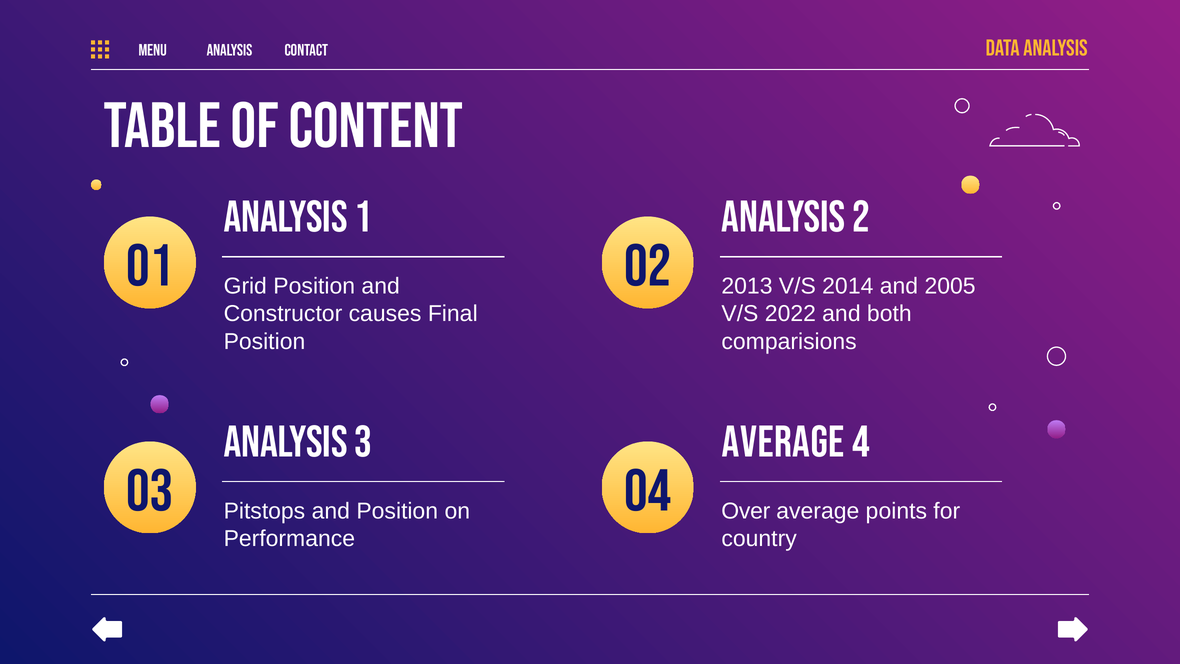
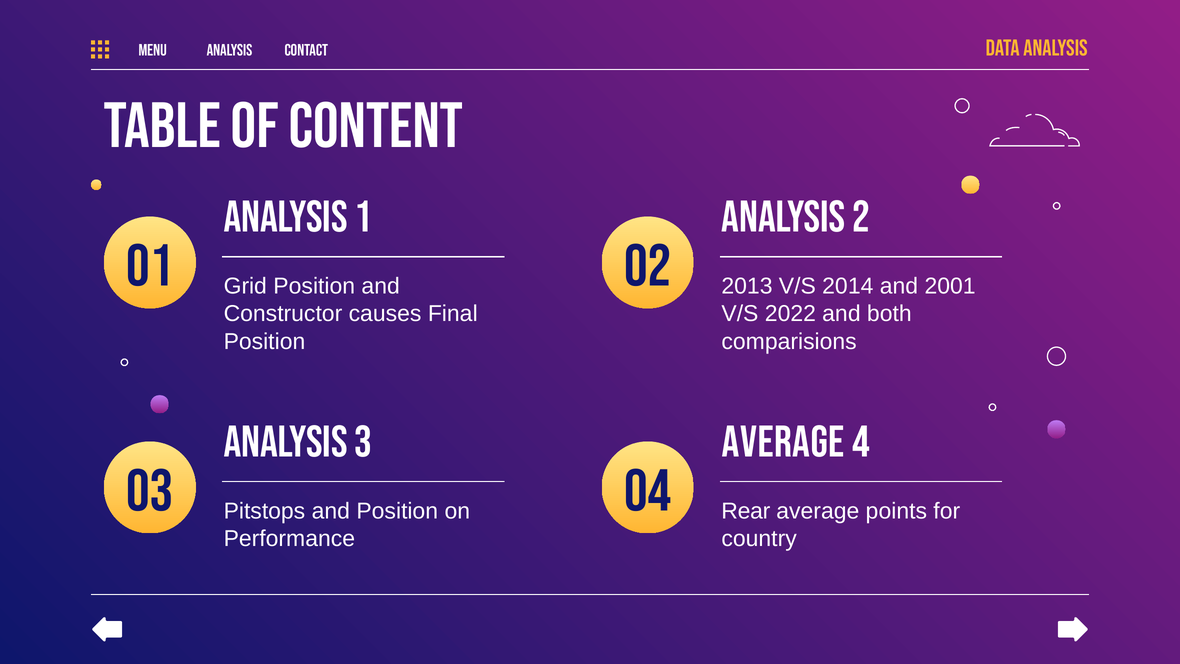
2005: 2005 -> 2001
Over: Over -> Rear
